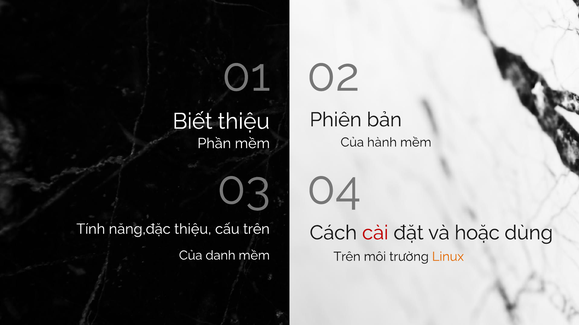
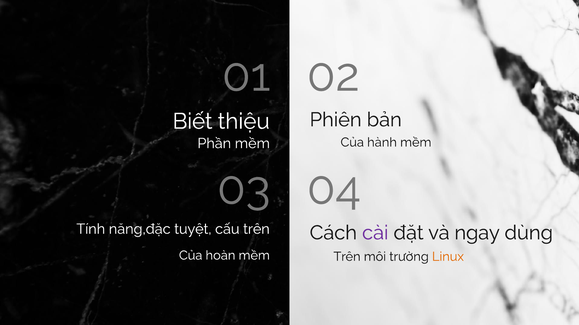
năng,đặc thiệu: thiệu -> tuyệt
cài colour: red -> purple
hoặc: hoặc -> ngay
danh: danh -> hoàn
